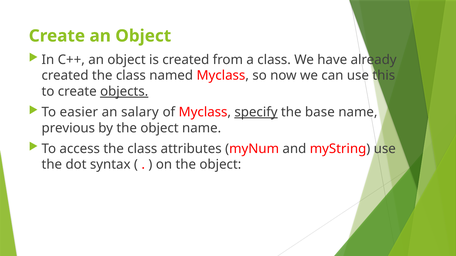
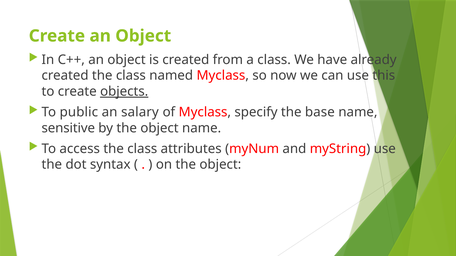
easier: easier -> public
specify underline: present -> none
previous: previous -> sensitive
